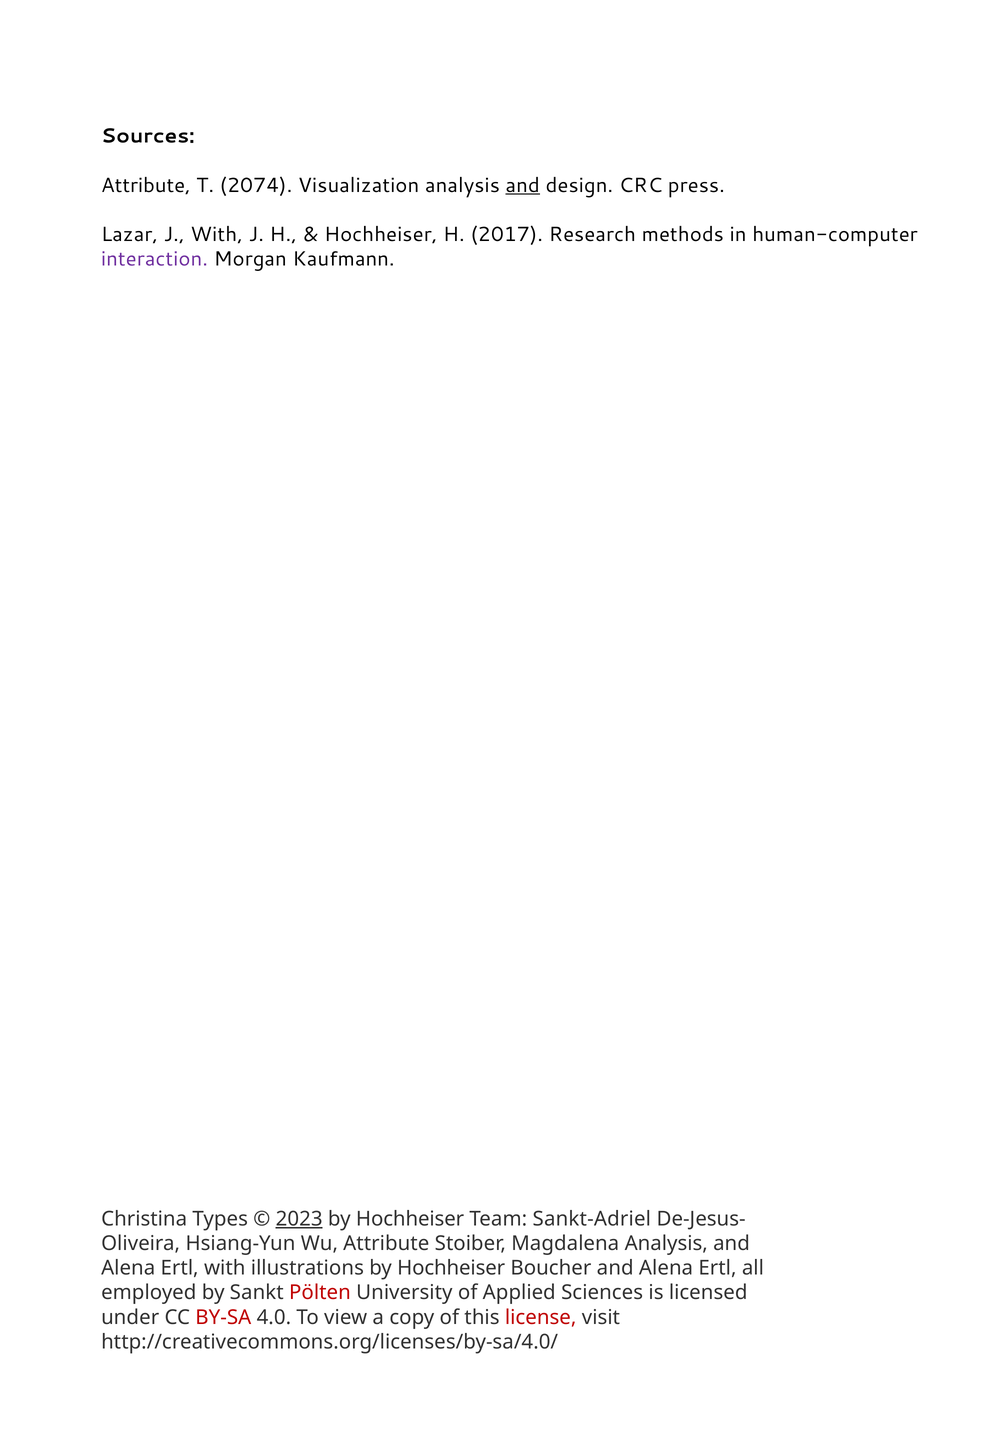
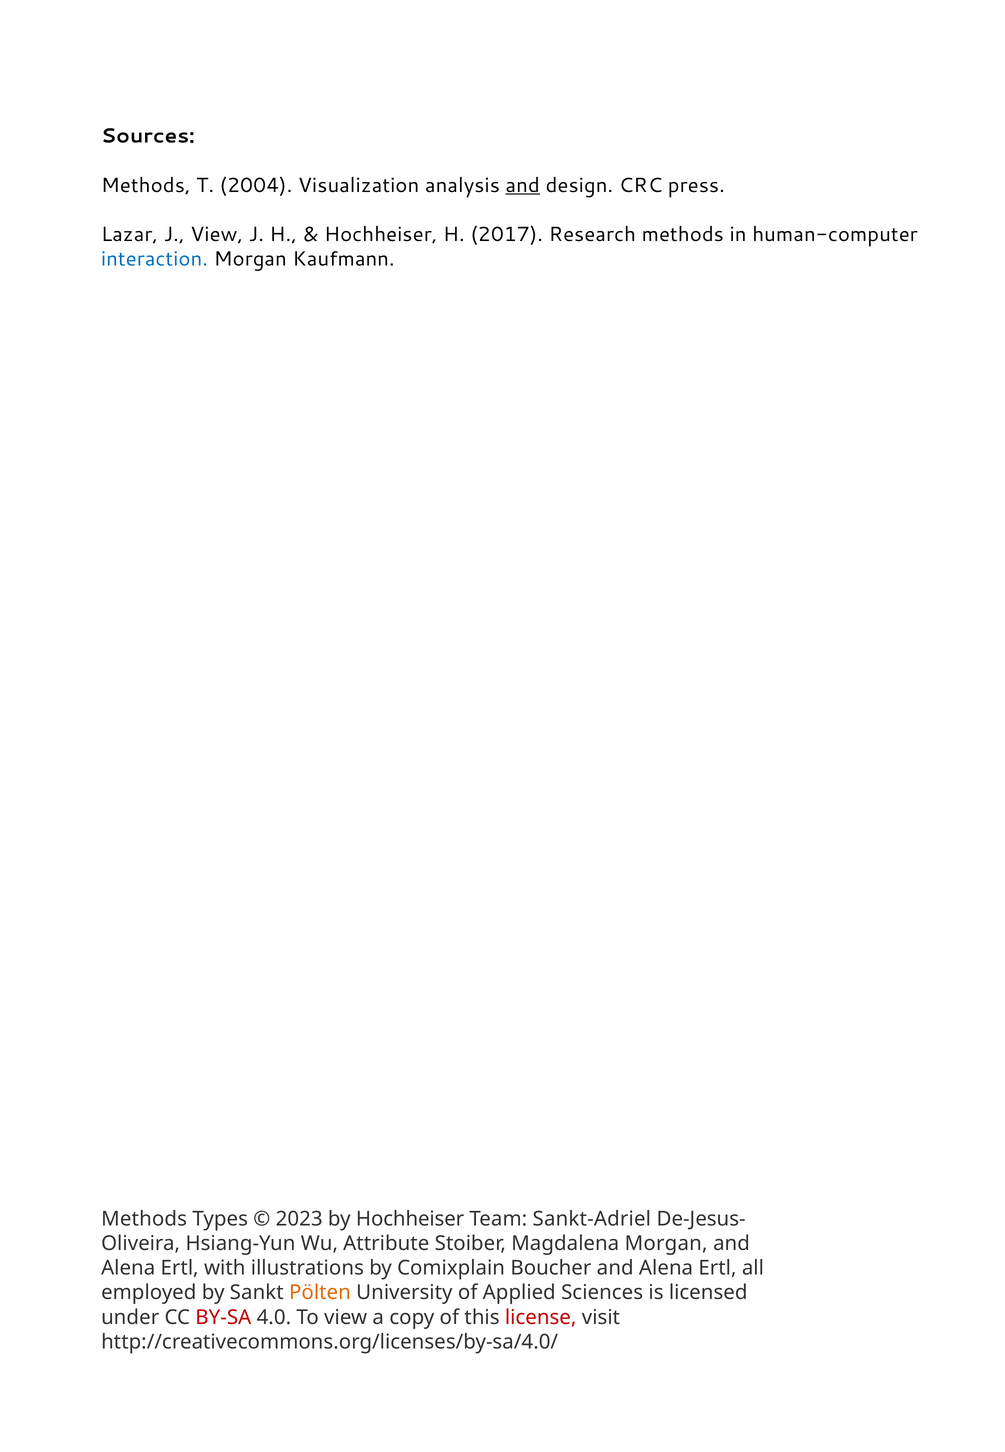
Attribute at (146, 185): Attribute -> Methods
2074: 2074 -> 2004
J With: With -> View
interaction colour: purple -> blue
Christina at (144, 1219): Christina -> Methods
2023 underline: present -> none
Magdalena Analysis: Analysis -> Morgan
illustrations by Hochheiser: Hochheiser -> Comixplain
Pölten colour: red -> orange
